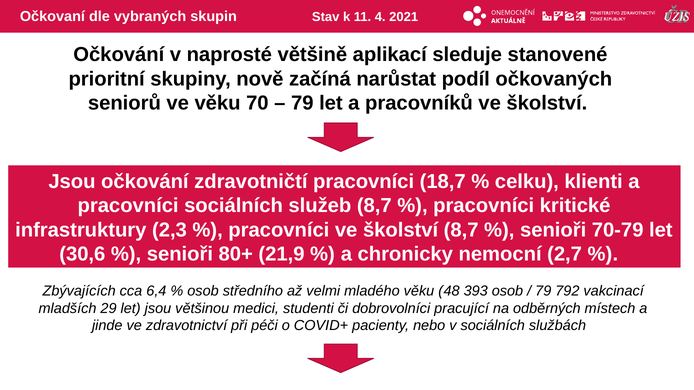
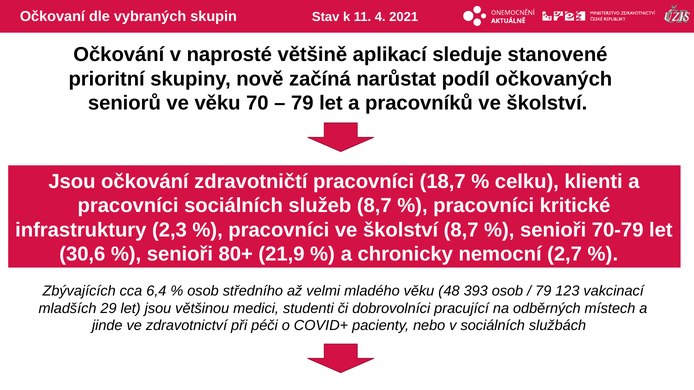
792: 792 -> 123
